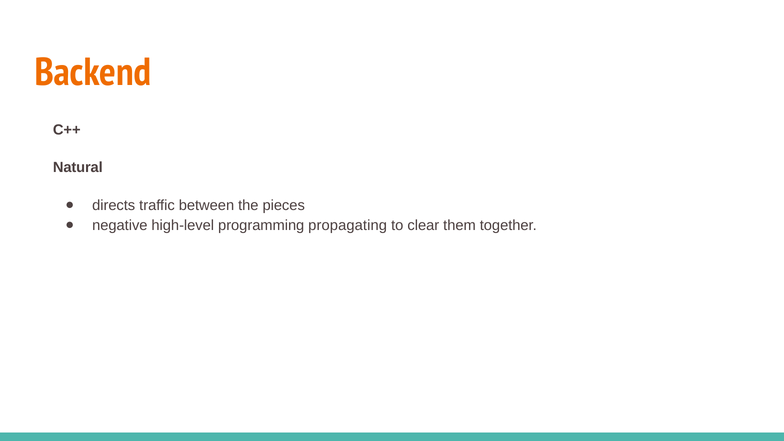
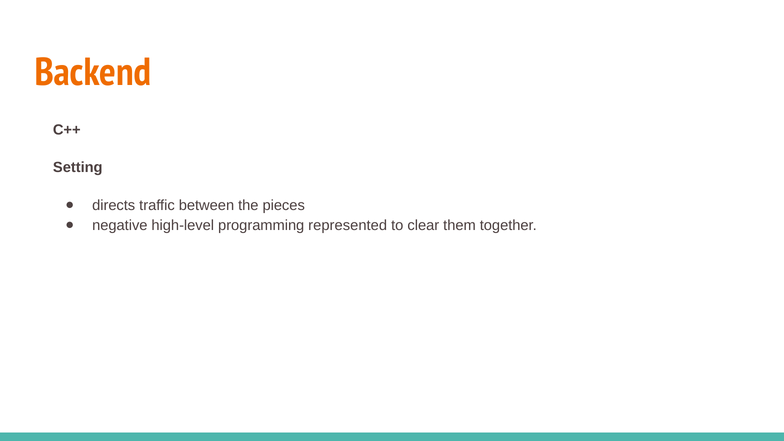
Natural: Natural -> Setting
propagating: propagating -> represented
